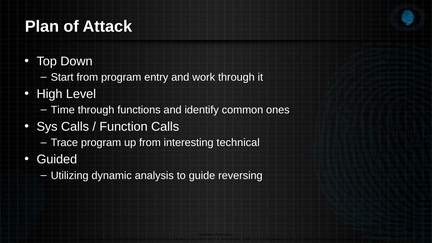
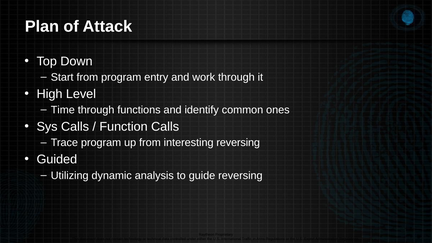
interesting technical: technical -> reversing
